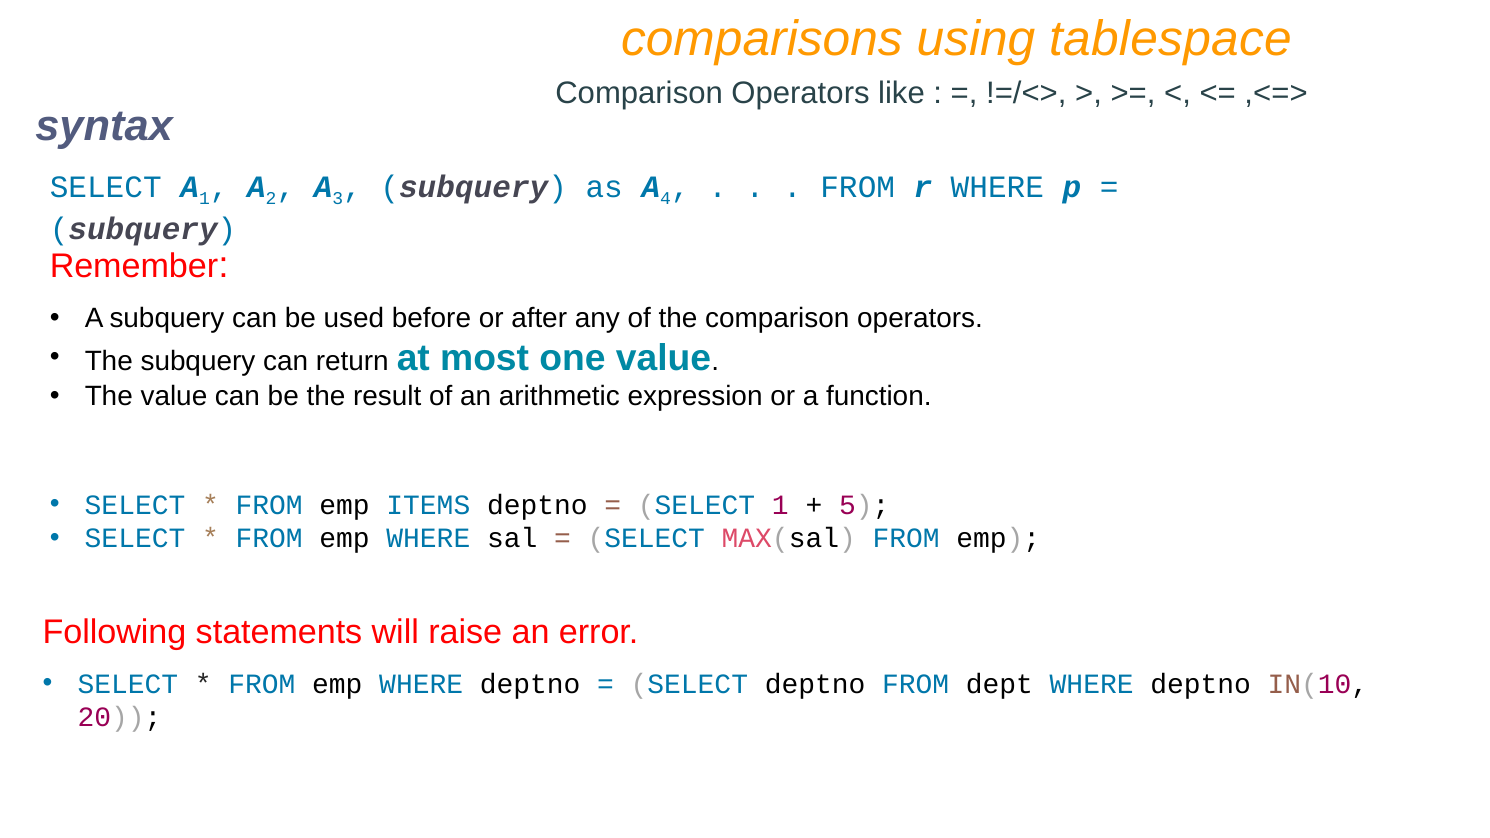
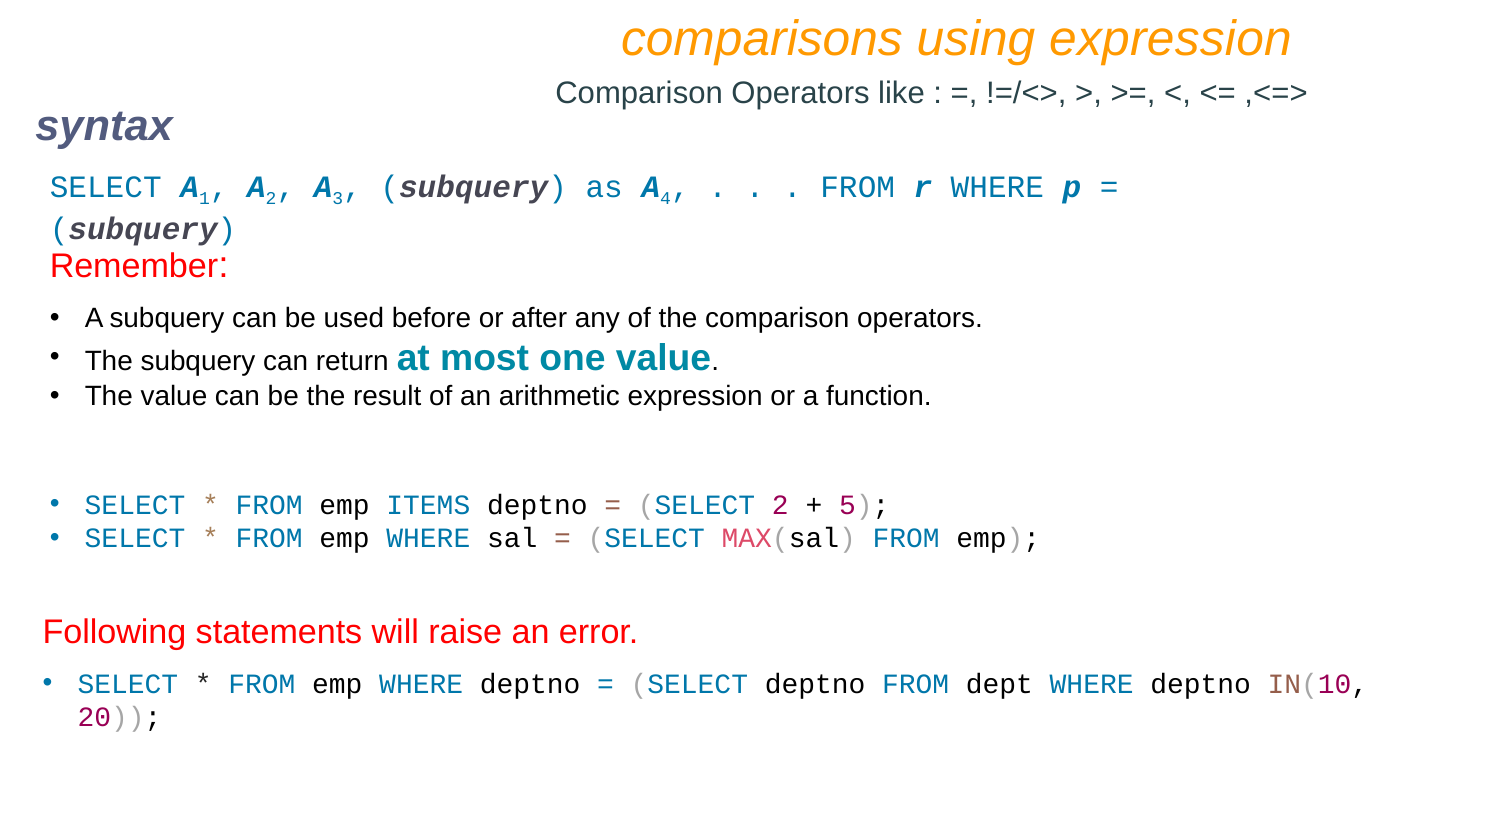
using tablespace: tablespace -> expression
SELECT 1: 1 -> 2
